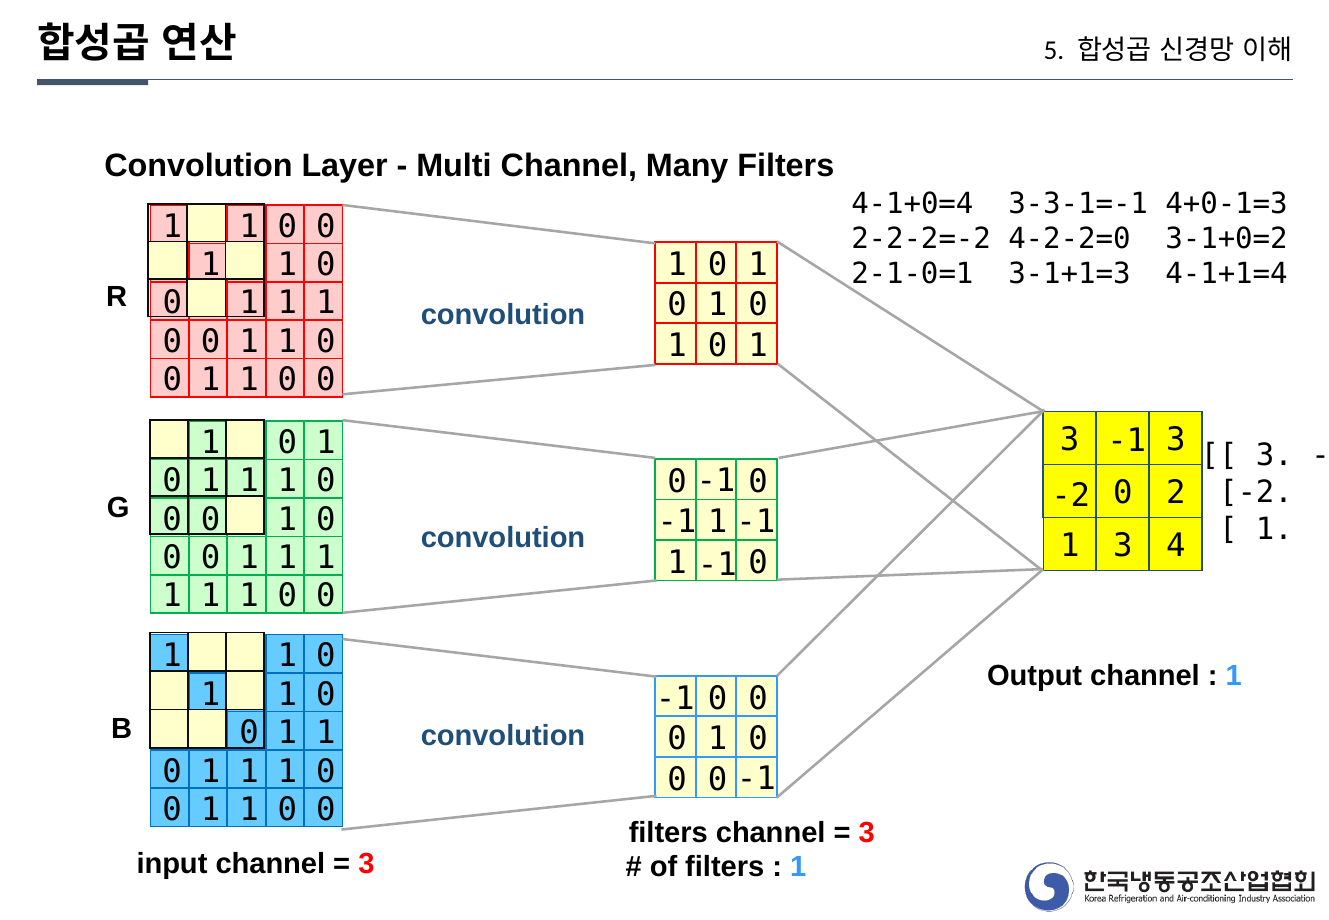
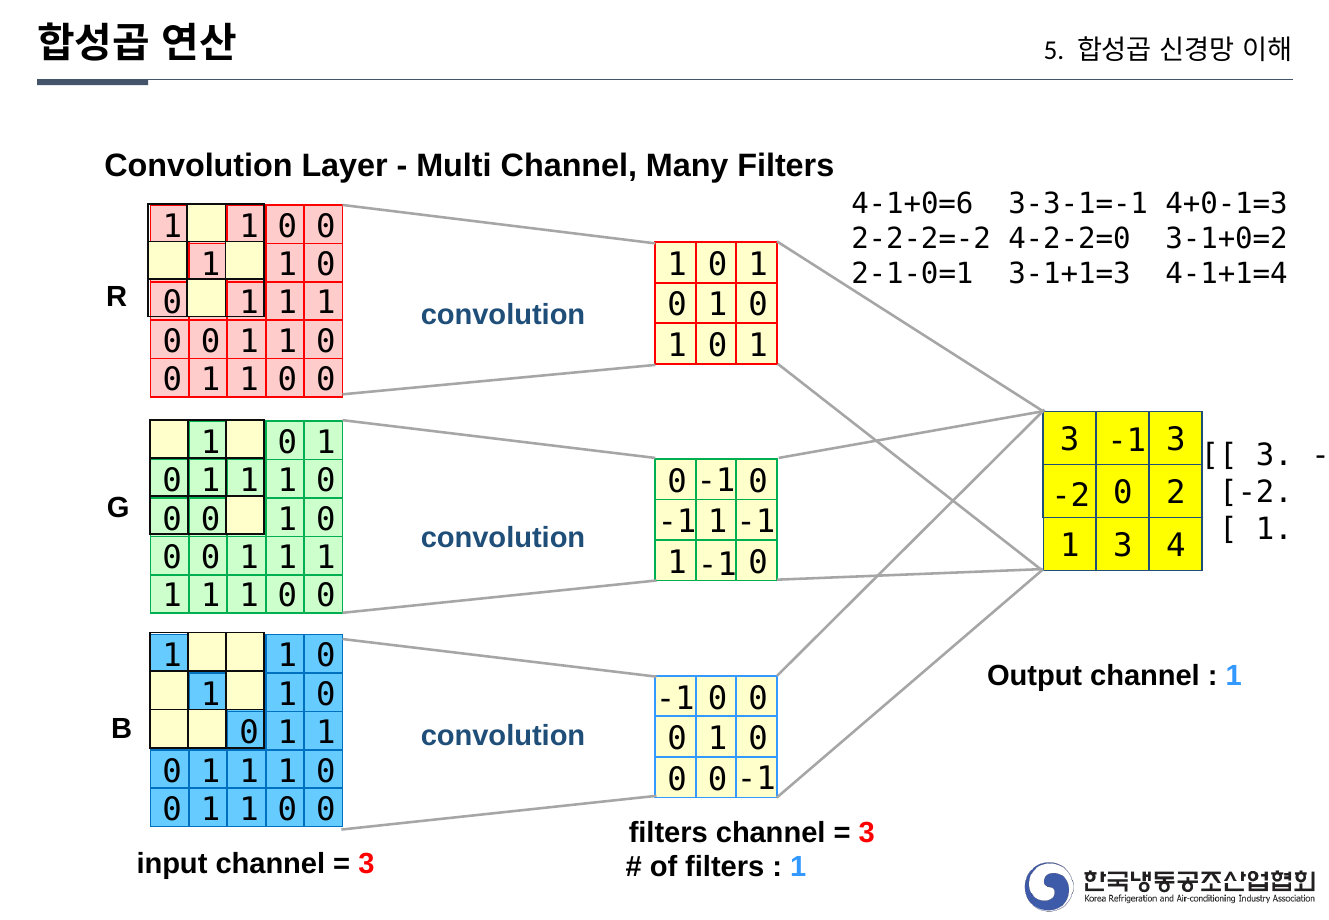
4-1+0=4: 4-1+0=4 -> 4-1+0=6
